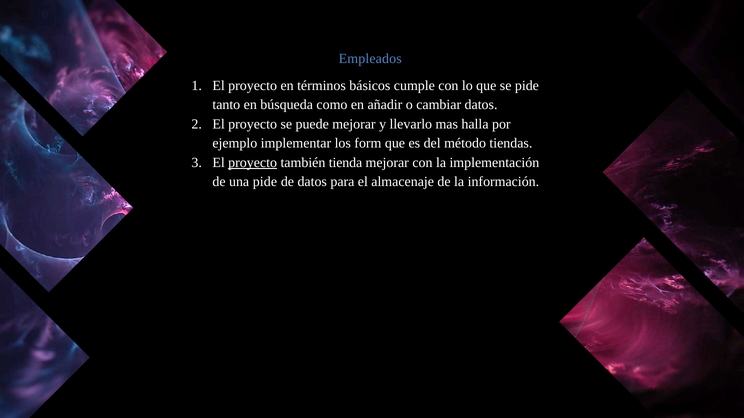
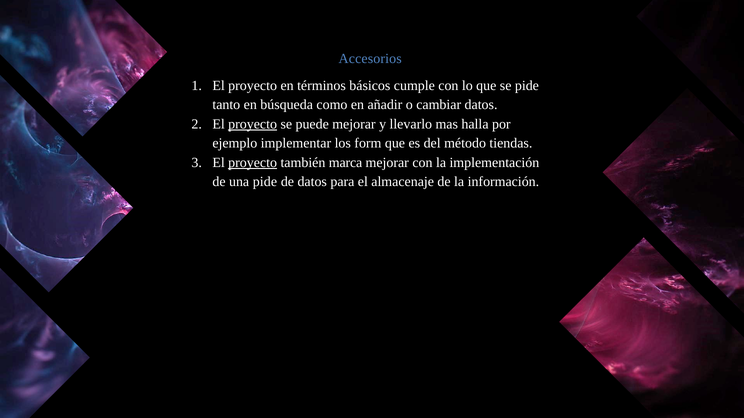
Empleados: Empleados -> Accesorios
proyecto at (253, 124) underline: none -> present
tienda: tienda -> marca
